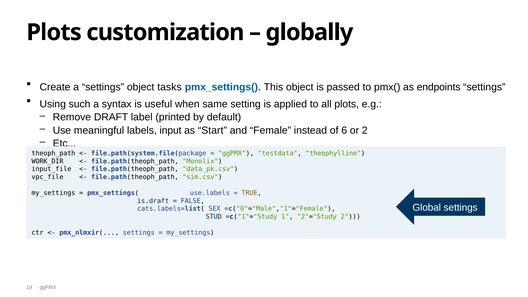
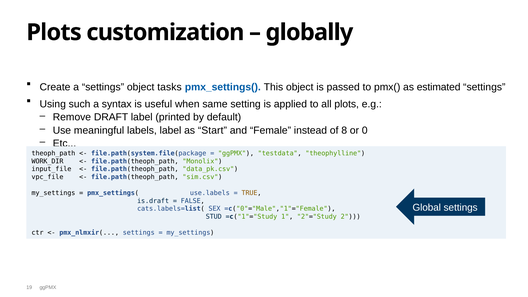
endpoints: endpoints -> estimated
labels input: input -> label
6: 6 -> 8
or 2: 2 -> 0
